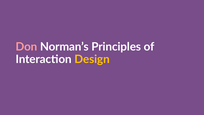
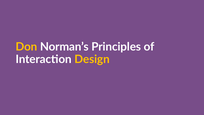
Don colour: pink -> yellow
